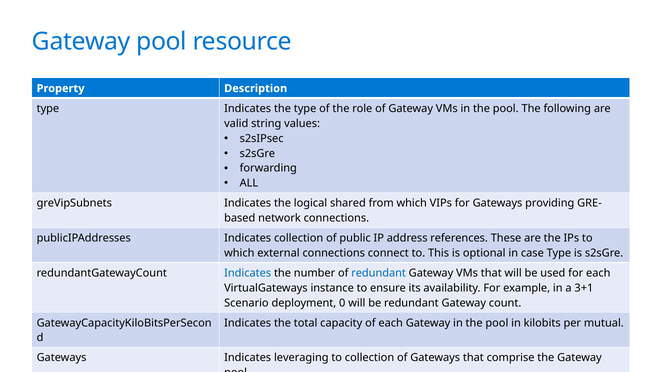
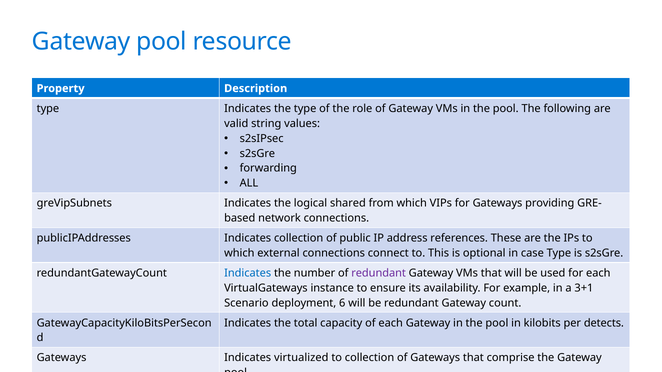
redundant at (379, 273) colour: blue -> purple
0: 0 -> 6
mutual: mutual -> detects
leveraging: leveraging -> virtualized
